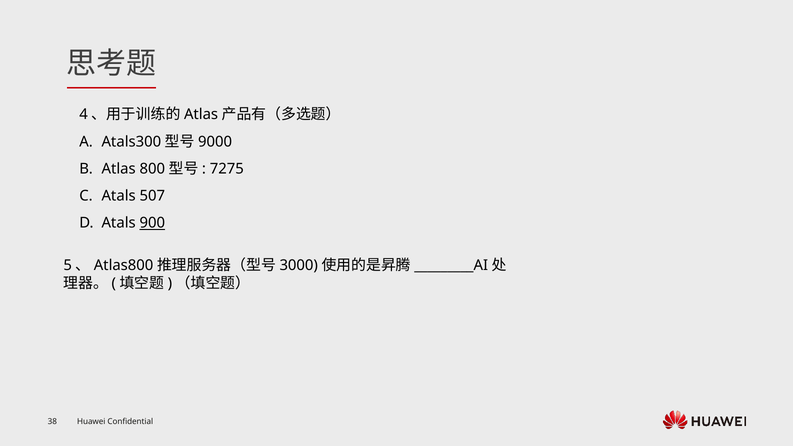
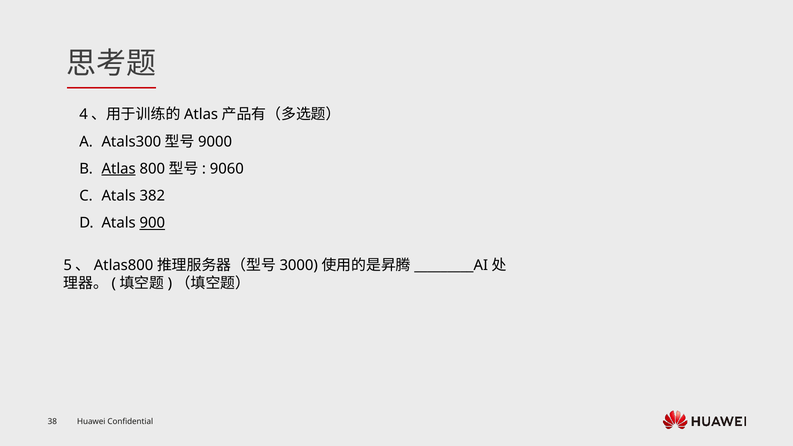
Atlas underline: none -> present
7275: 7275 -> 9060
507: 507 -> 382
